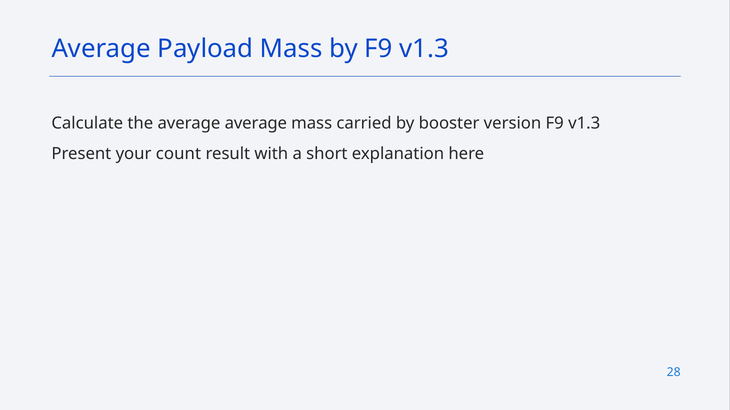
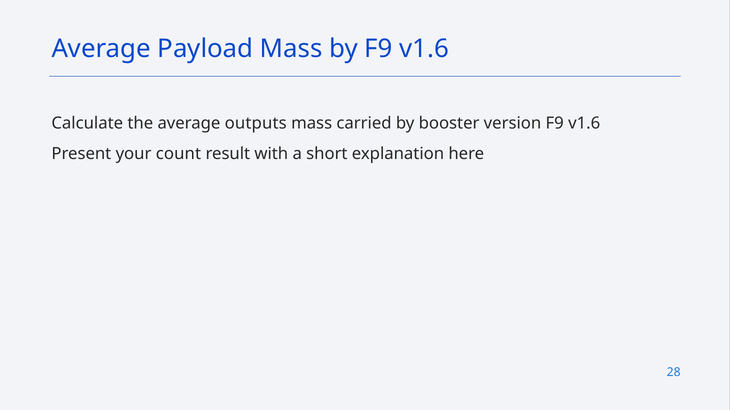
by F9 v1.3: v1.3 -> v1.6
average average: average -> outputs
version F9 v1.3: v1.3 -> v1.6
